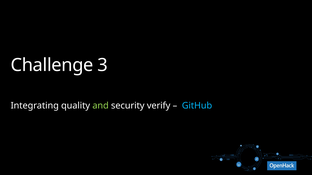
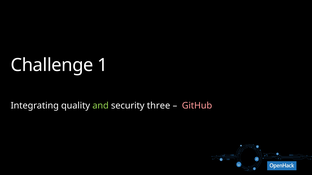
3: 3 -> 1
verify: verify -> three
GitHub colour: light blue -> pink
